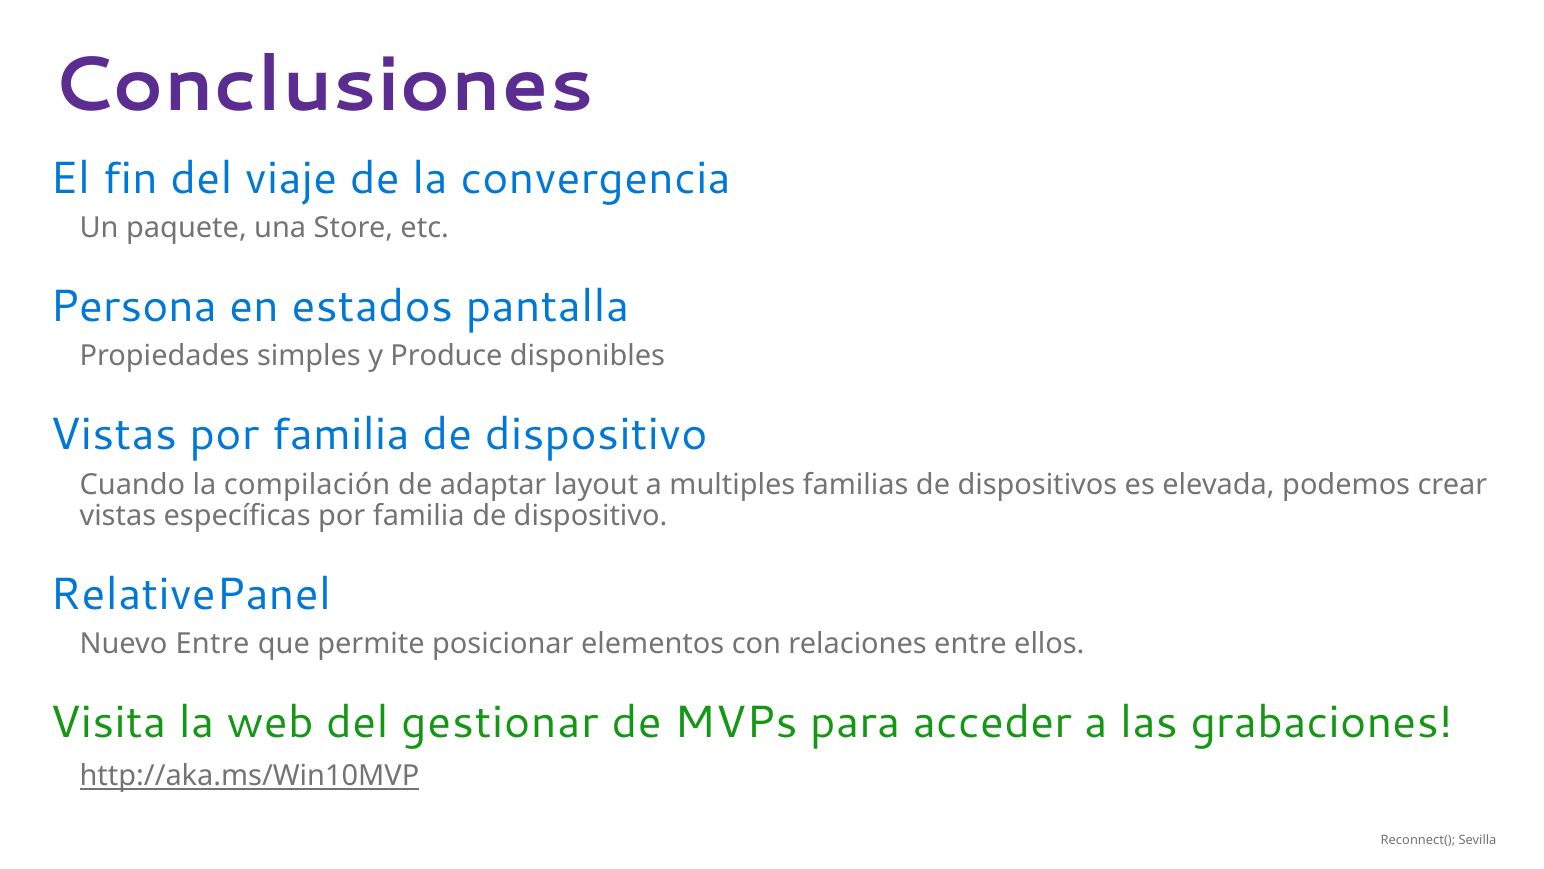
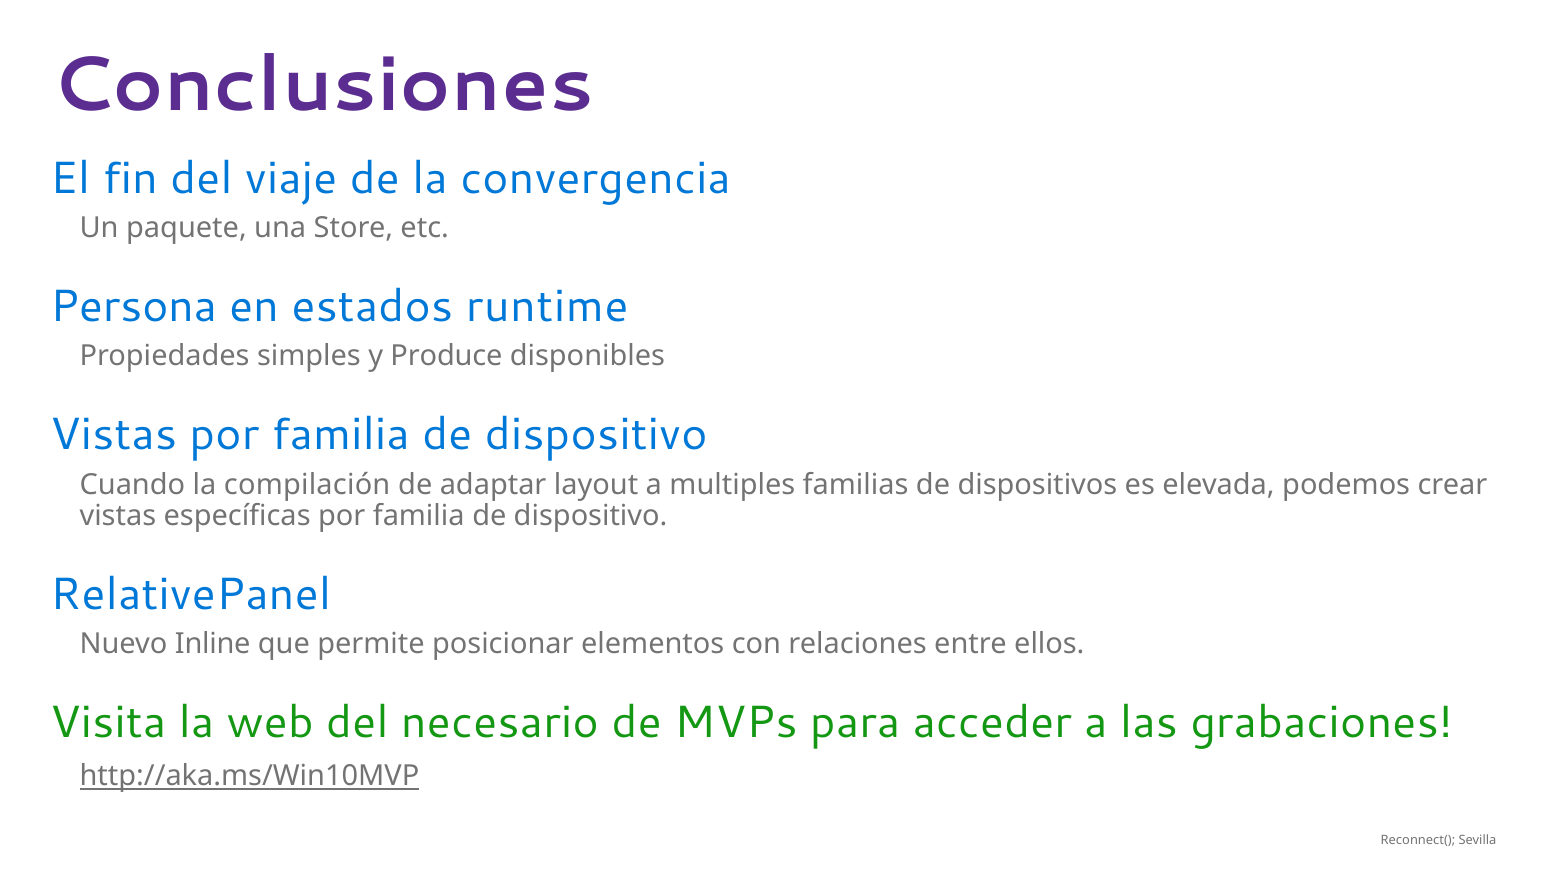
pantalla: pantalla -> runtime
Nuevo Entre: Entre -> Inline
gestionar: gestionar -> necesario
